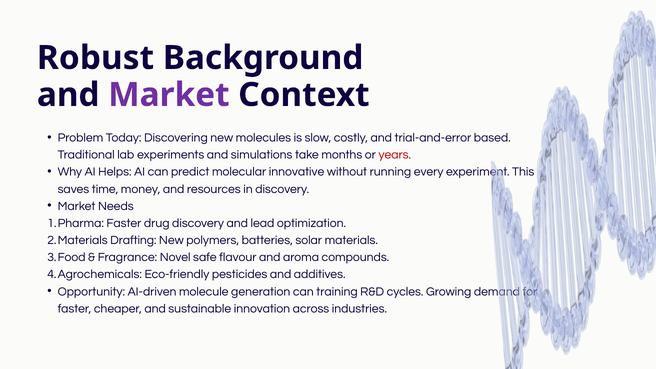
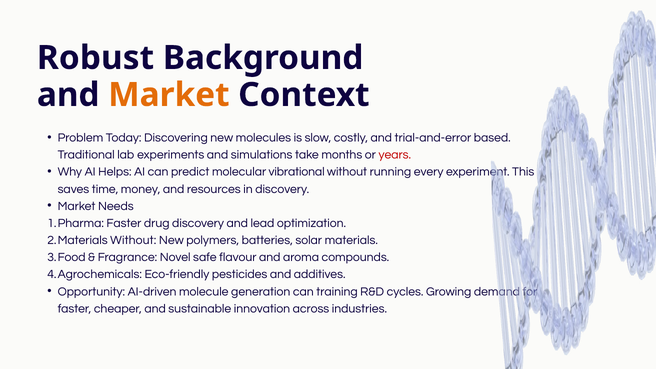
Market at (169, 95) colour: purple -> orange
innovative: innovative -> vibrational
Drafting at (133, 240): Drafting -> Without
